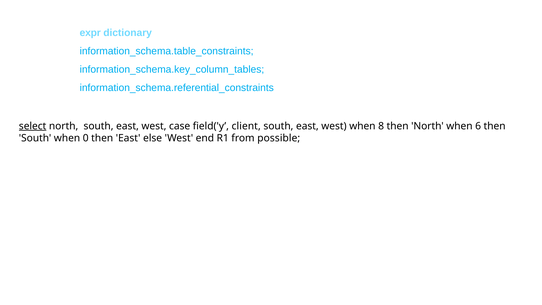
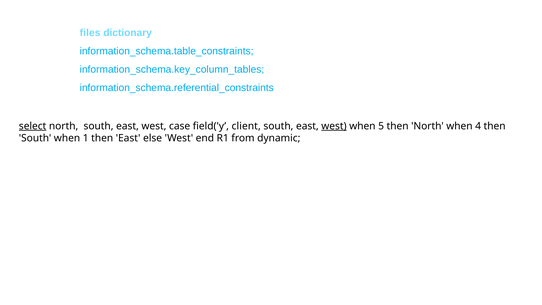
expr: expr -> files
west at (334, 126) underline: none -> present
8: 8 -> 5
6: 6 -> 4
0: 0 -> 1
possible: possible -> dynamic
